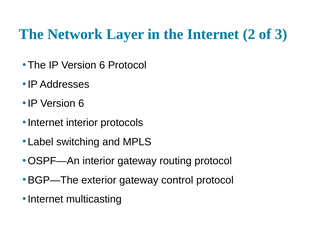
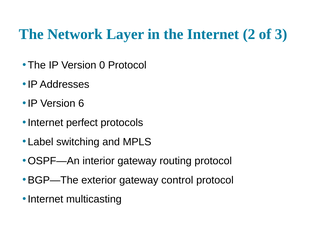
The IP Version 6: 6 -> 0
Internet interior: interior -> perfect
